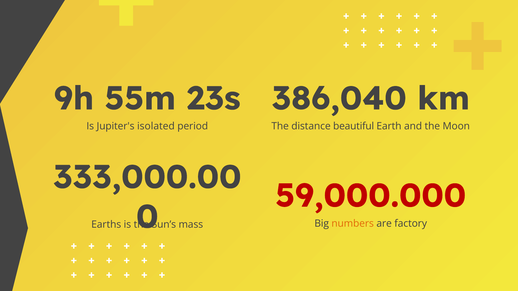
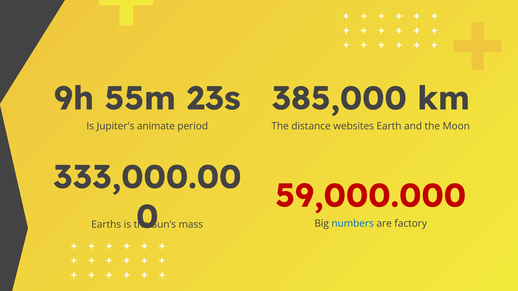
386,040: 386,040 -> 385,000
isolated: isolated -> animate
beautiful: beautiful -> websites
numbers colour: orange -> blue
